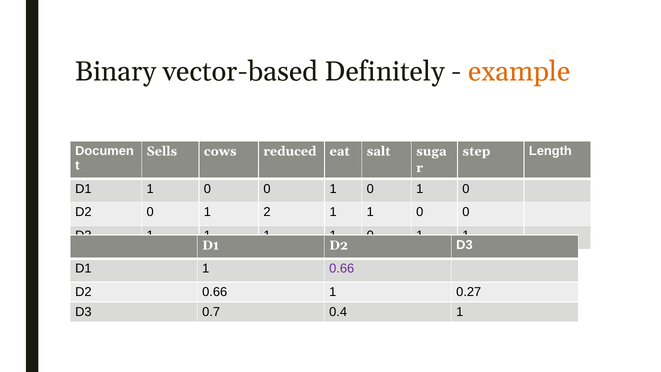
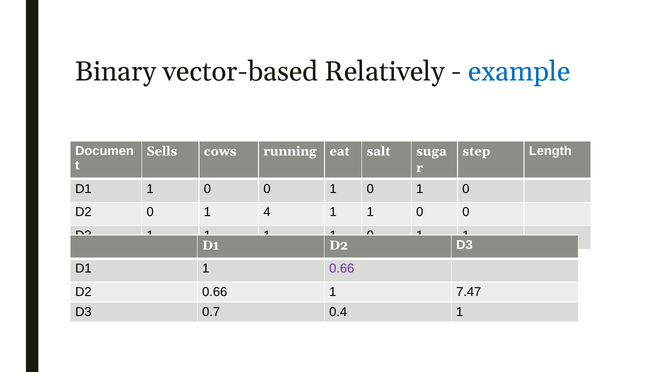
Definitely: Definitely -> Relatively
example colour: orange -> blue
reduced: reduced -> running
2: 2 -> 4
0.27: 0.27 -> 7.47
